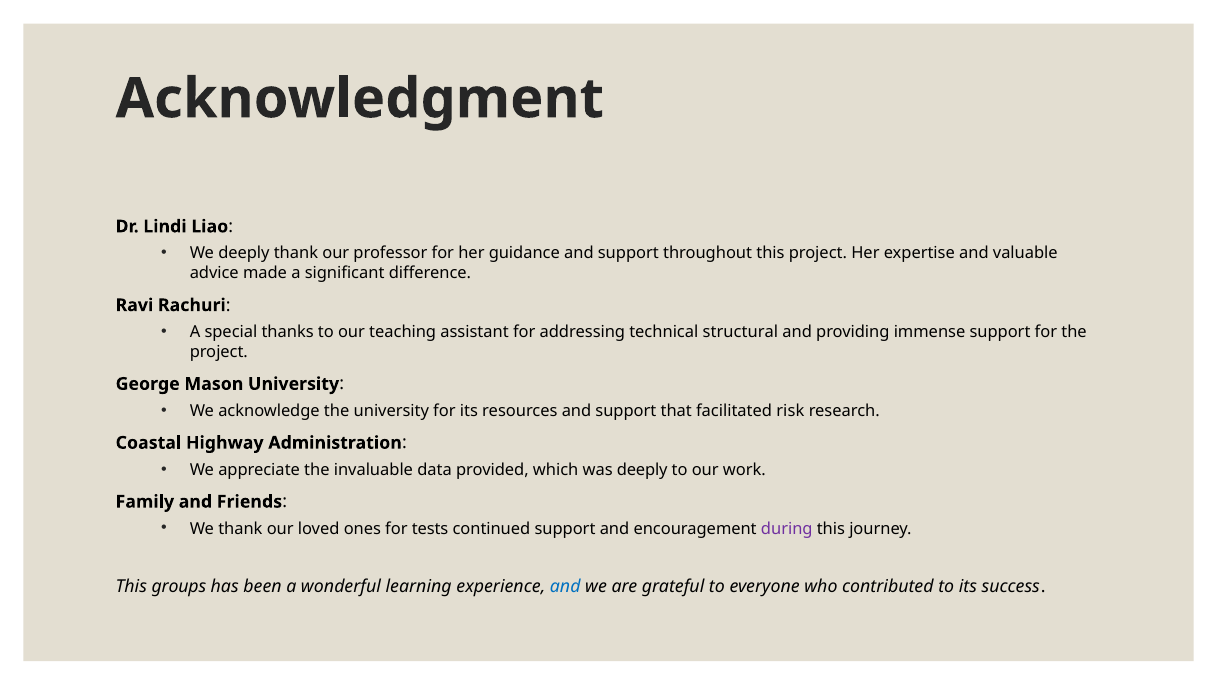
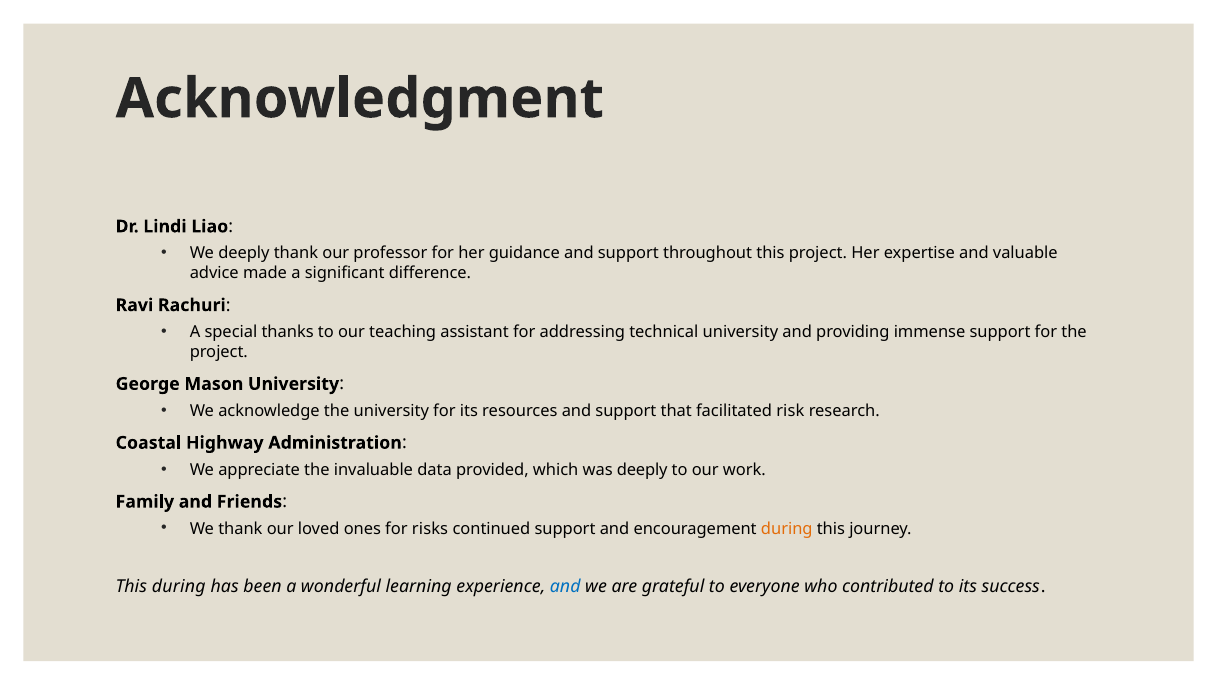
technical structural: structural -> university
tests: tests -> risks
during at (787, 528) colour: purple -> orange
This groups: groups -> during
